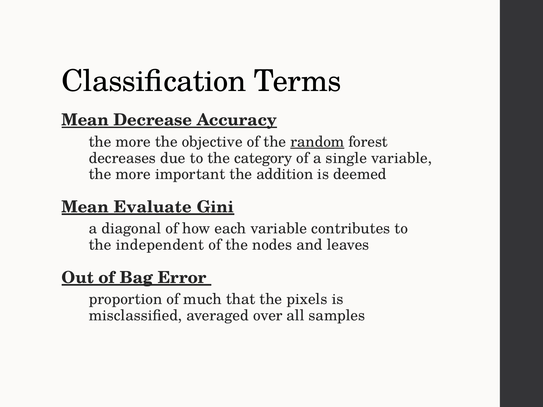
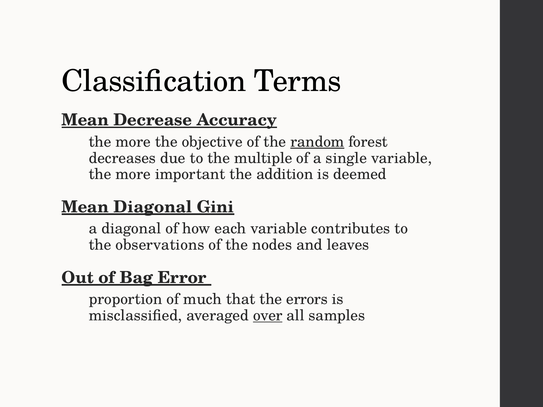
category: category -> multiple
Mean Evaluate: Evaluate -> Diagonal
independent: independent -> observations
pixels: pixels -> errors
over underline: none -> present
